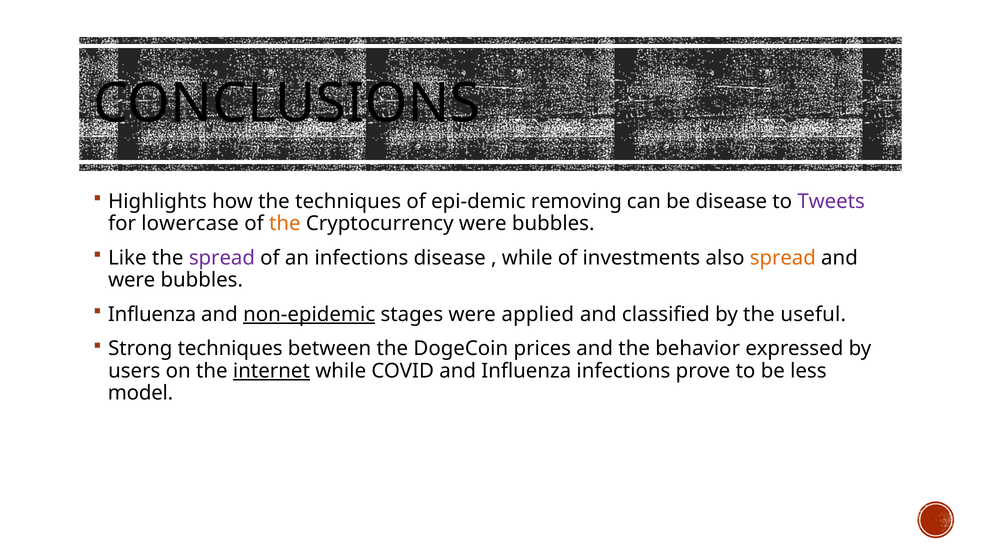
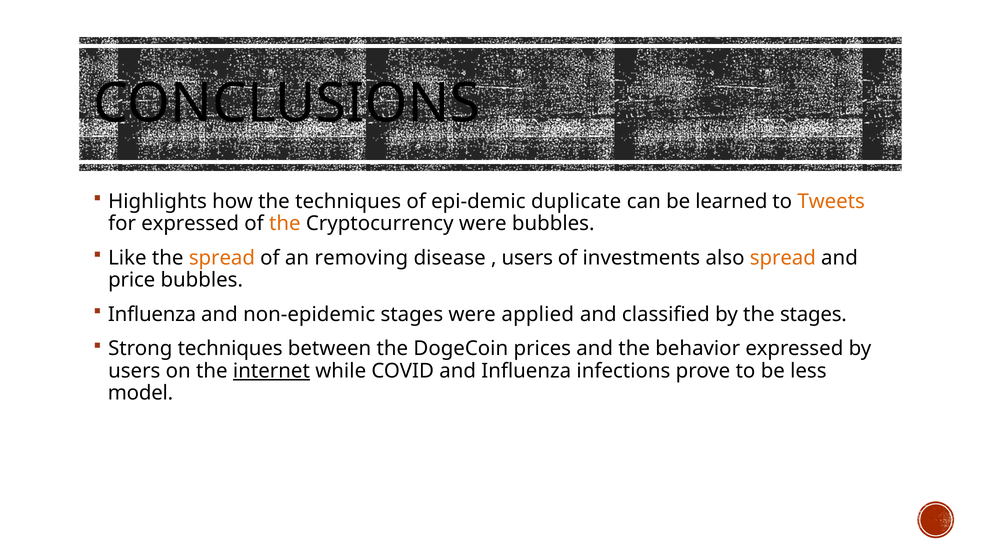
removing: removing -> duplicate
be disease: disease -> learned
Tweets colour: purple -> orange
for lowercase: lowercase -> expressed
spread at (222, 258) colour: purple -> orange
an infections: infections -> removing
while at (527, 258): while -> users
were at (132, 280): were -> price
non-epidemic underline: present -> none
the useful: useful -> stages
